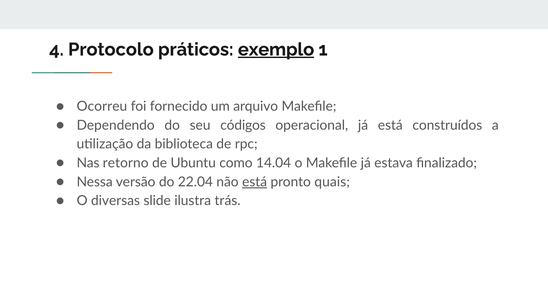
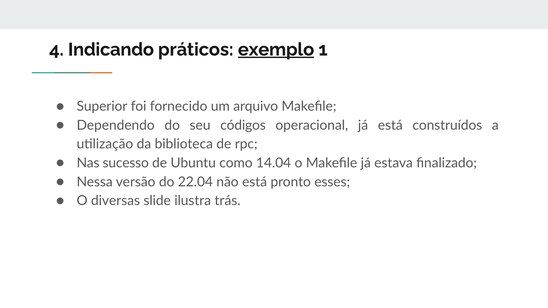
Protocolo: Protocolo -> Indicando
Ocorreu: Ocorreu -> Superior
retorno: retorno -> sucesso
está at (255, 182) underline: present -> none
quais: quais -> esses
